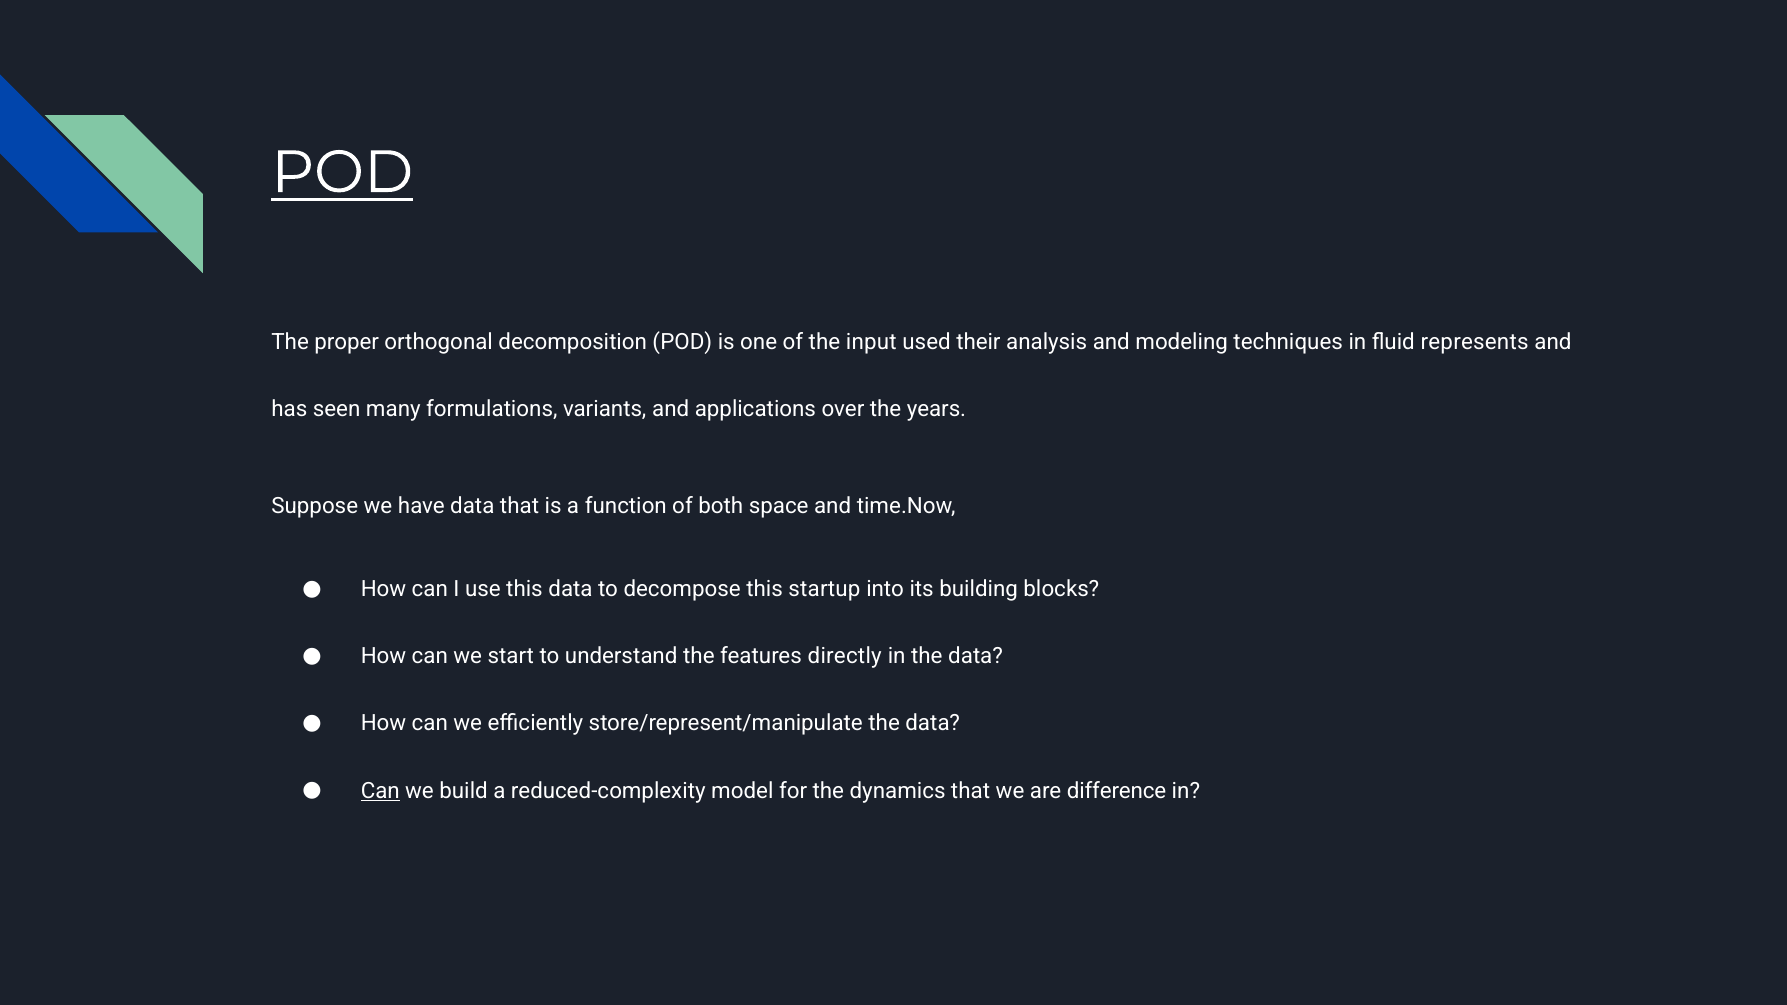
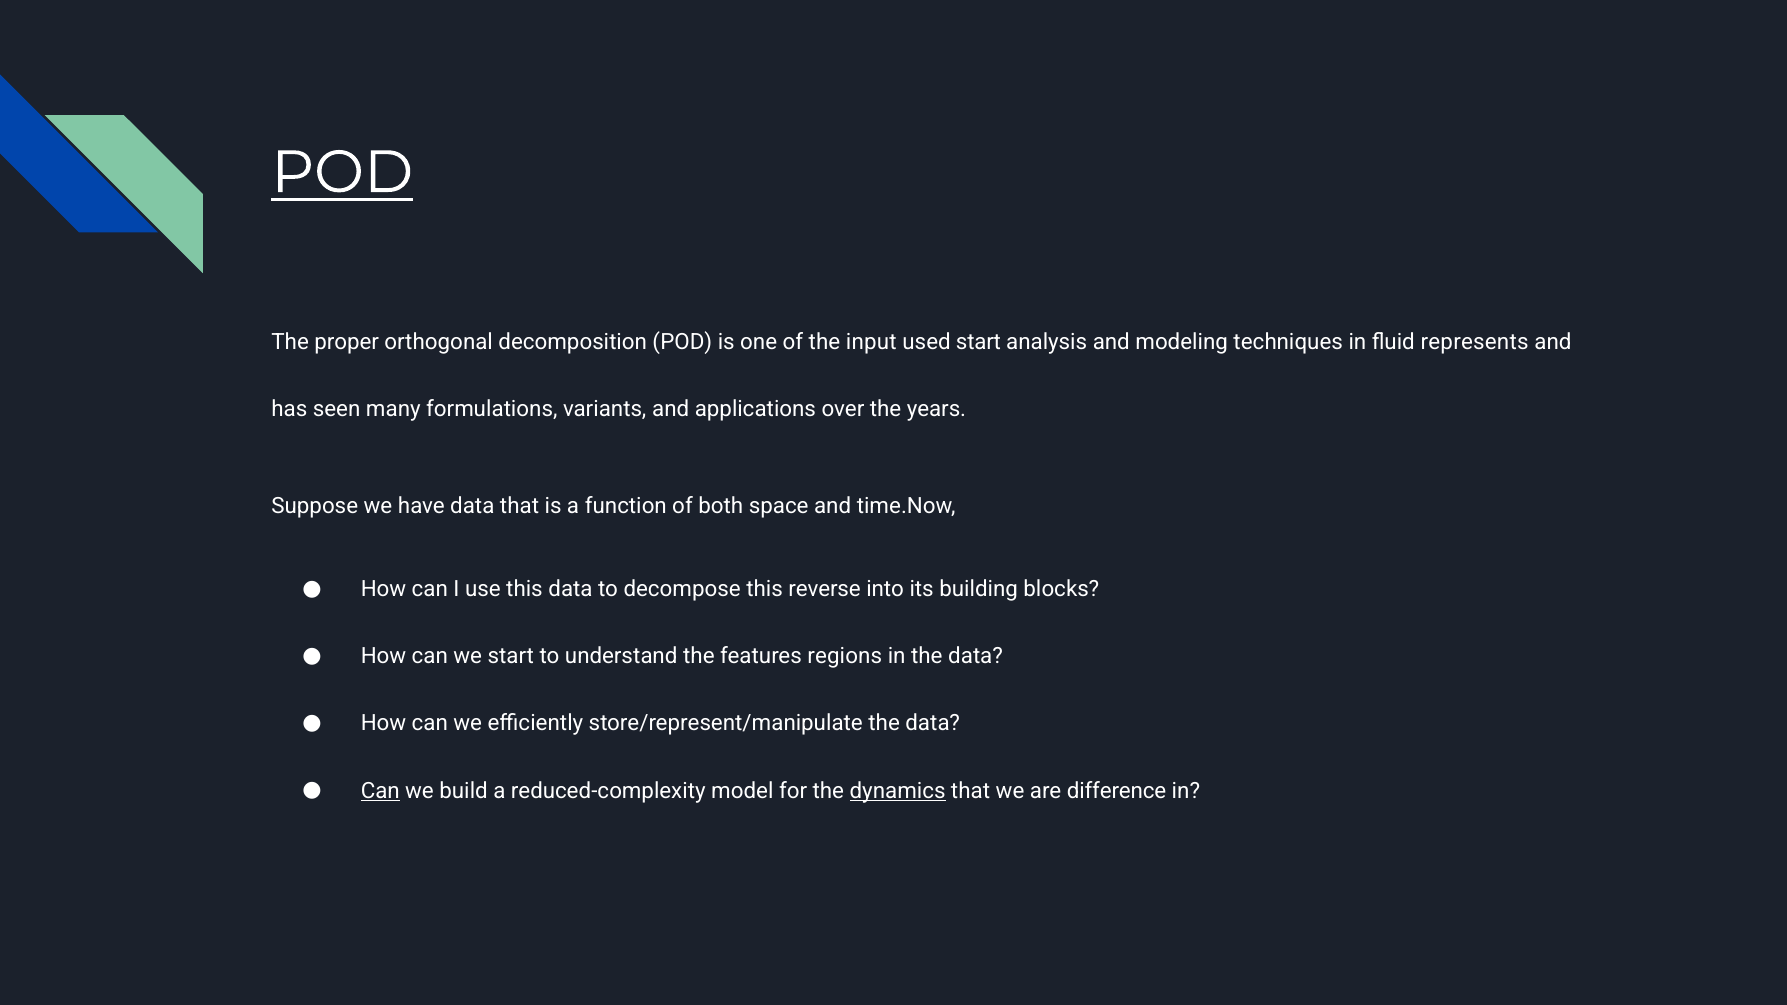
used their: their -> start
startup: startup -> reverse
directly: directly -> regions
dynamics underline: none -> present
